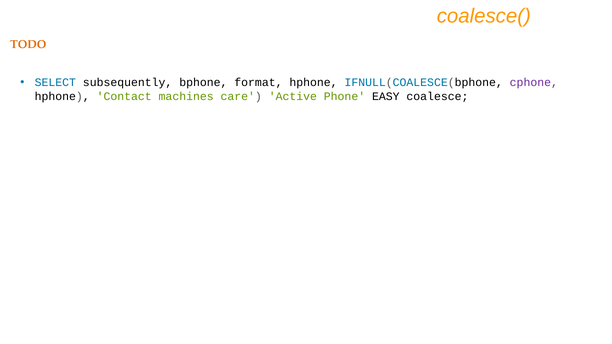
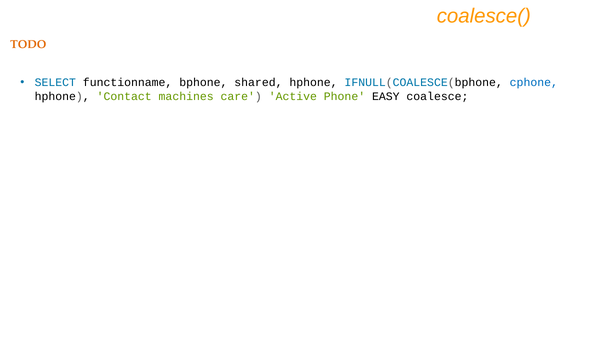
subsequently: subsequently -> functionname
format: format -> shared
cphone colour: purple -> blue
